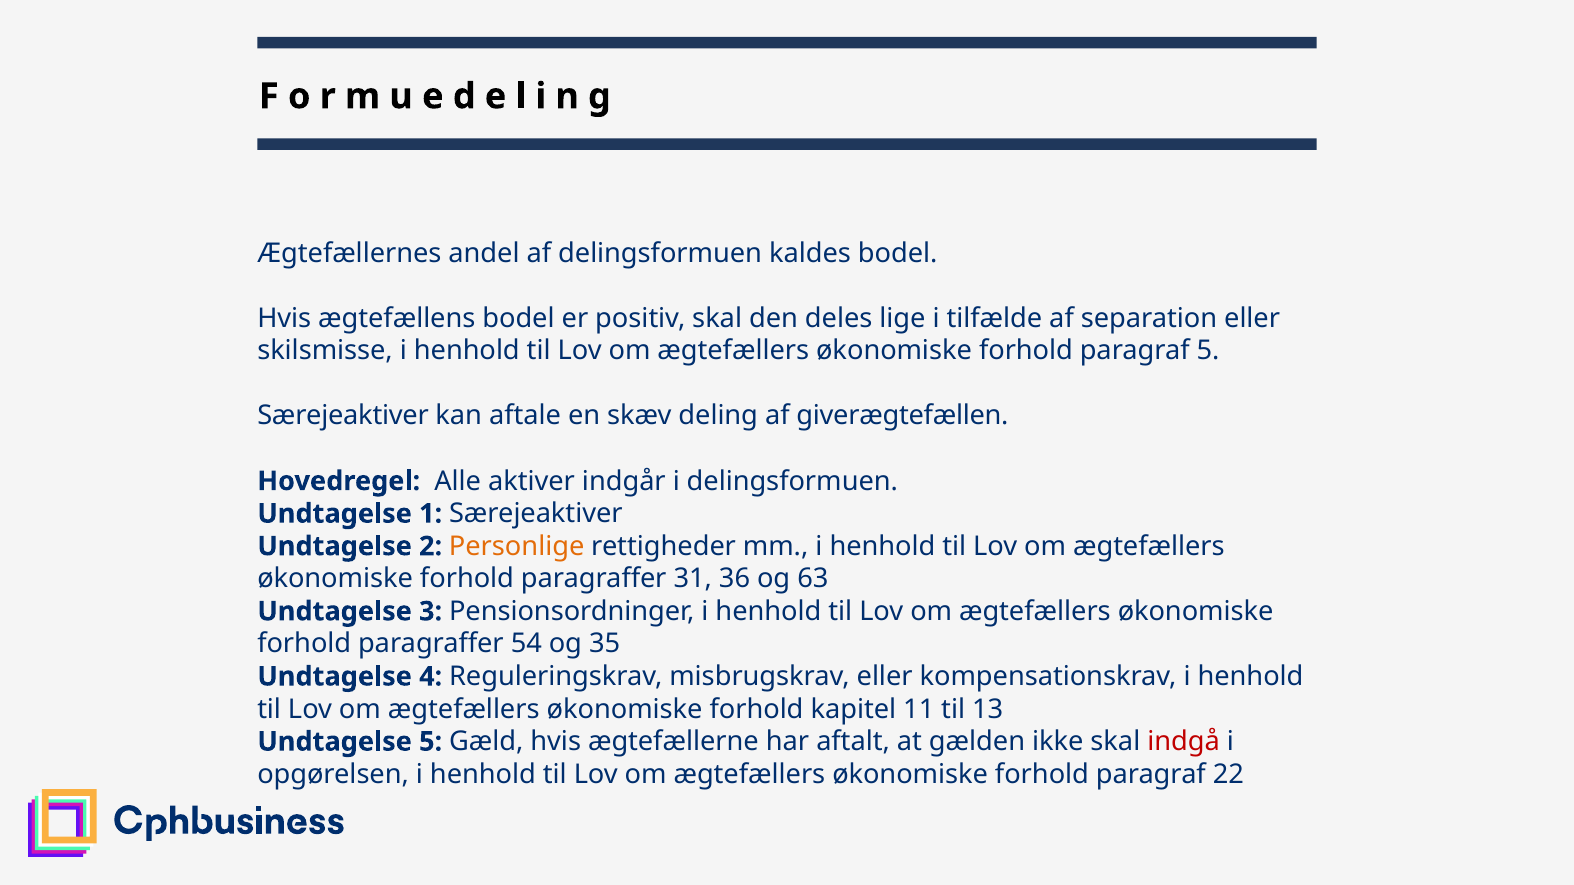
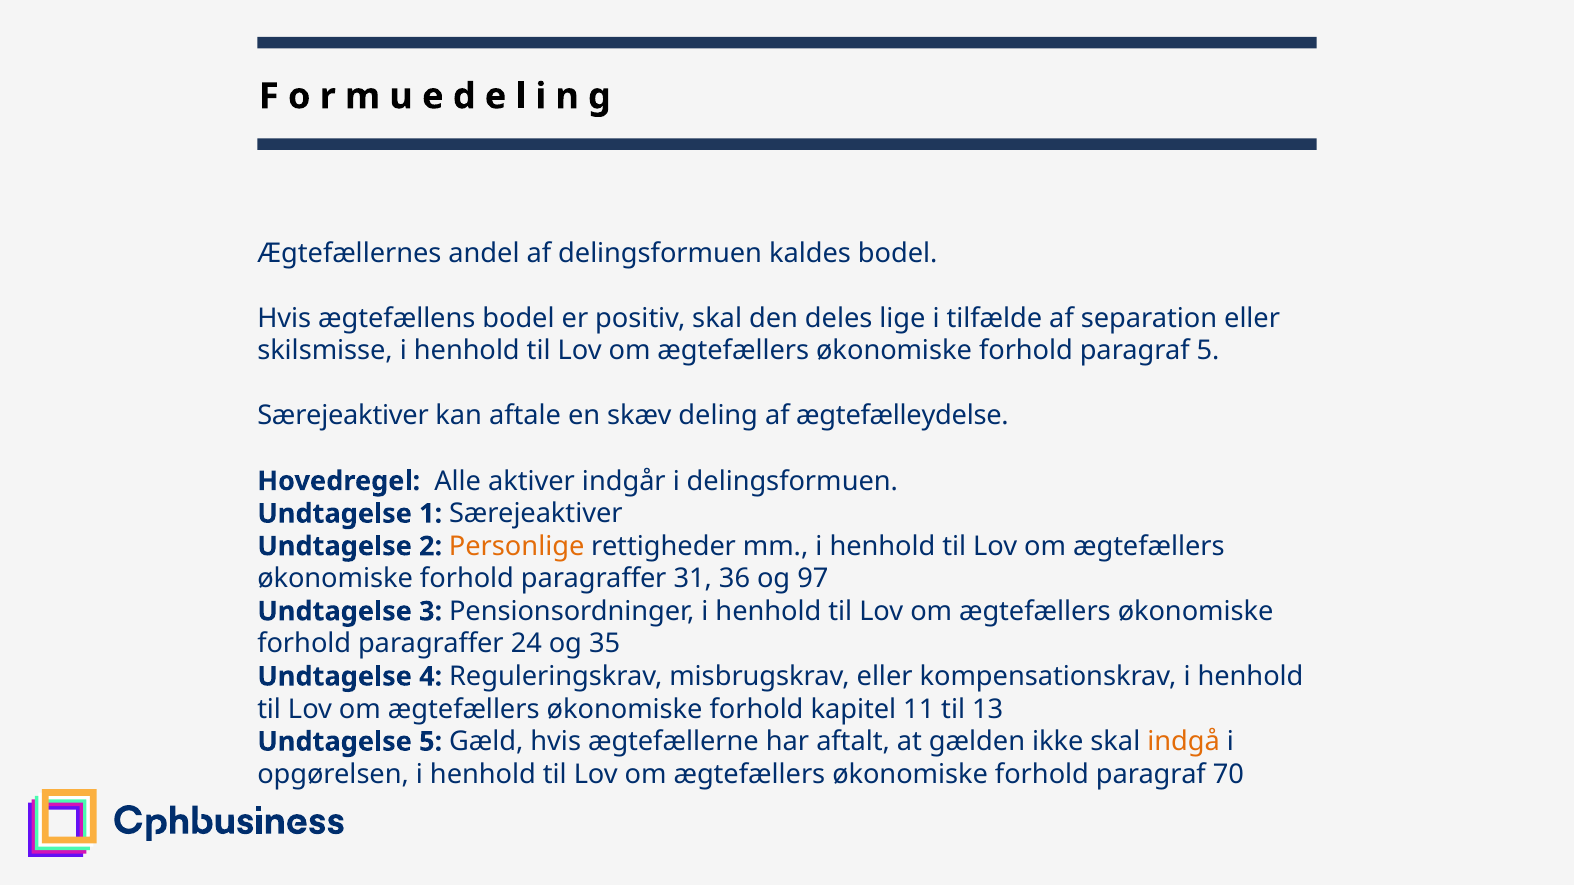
giverægtefællen: giverægtefællen -> ægtefælleydelse
63: 63 -> 97
54: 54 -> 24
indgå colour: red -> orange
22: 22 -> 70
